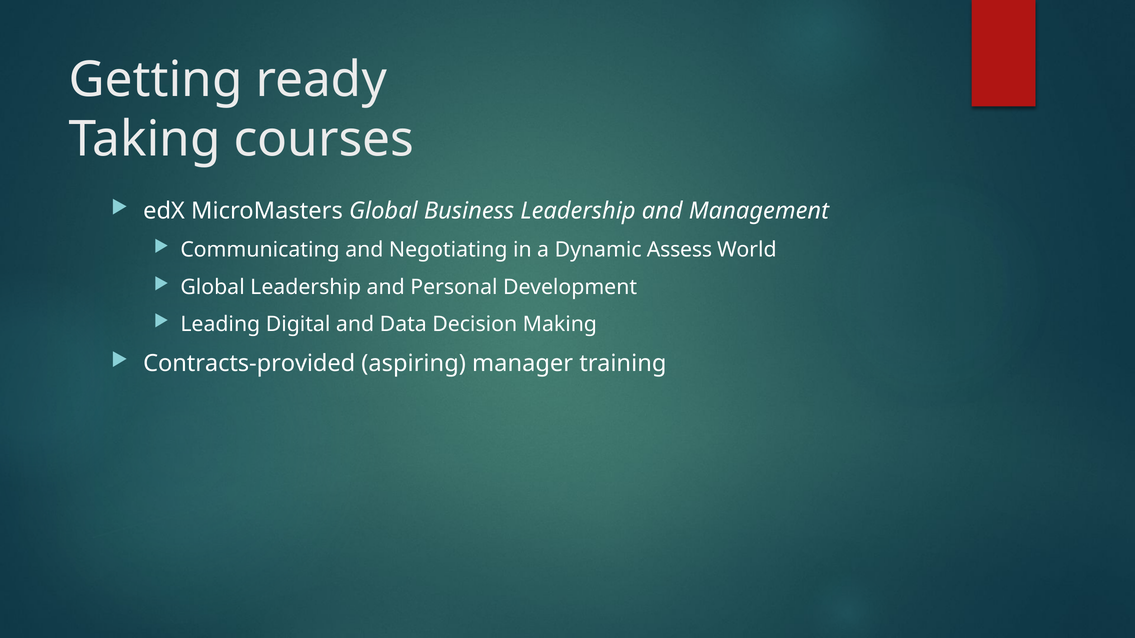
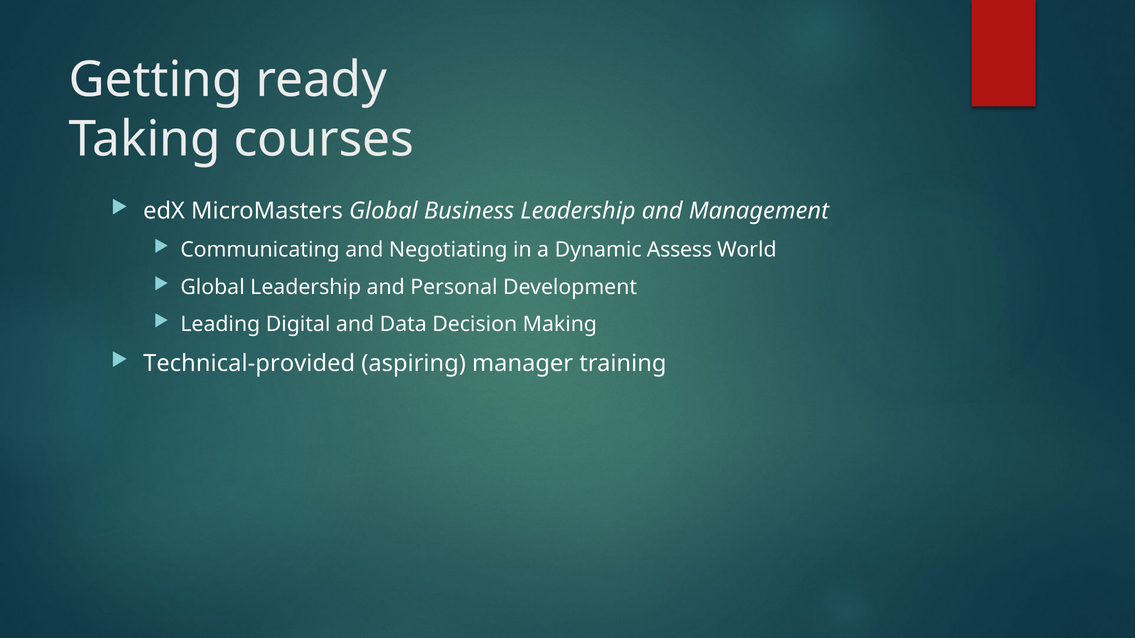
Contracts-provided: Contracts-provided -> Technical-provided
